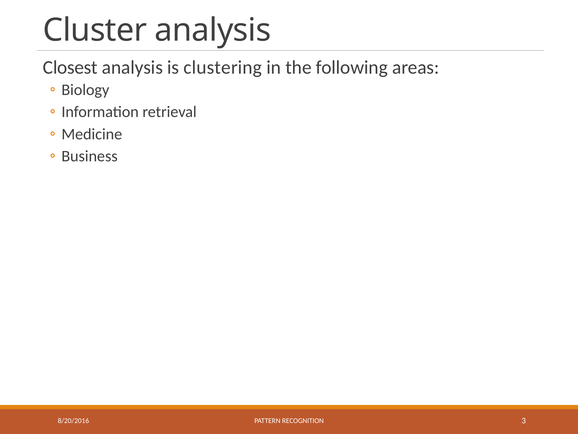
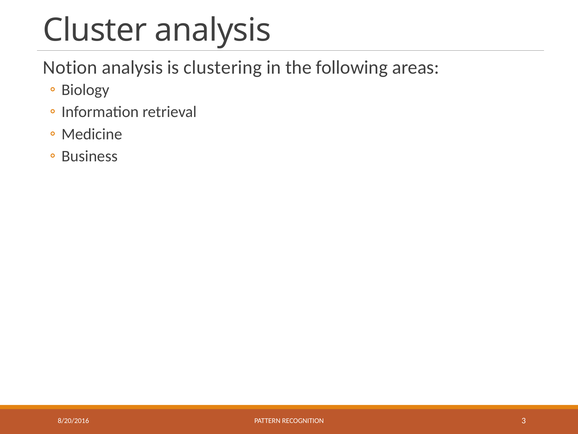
Closest: Closest -> Notion
